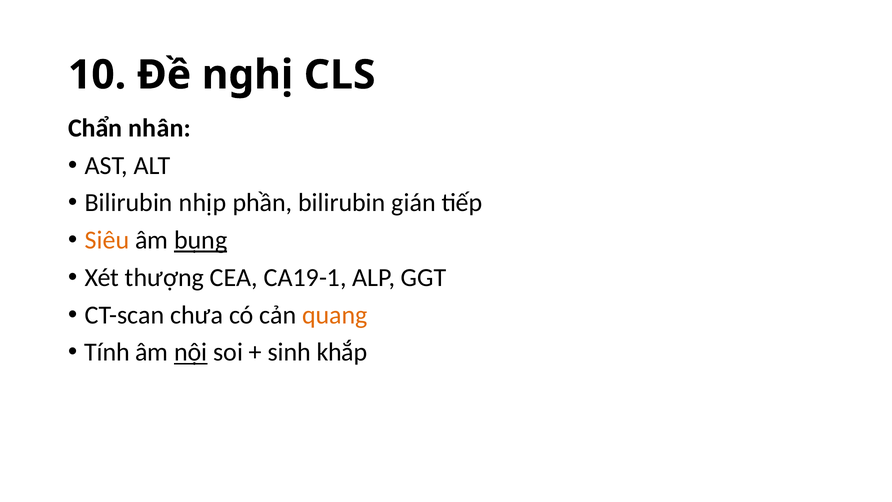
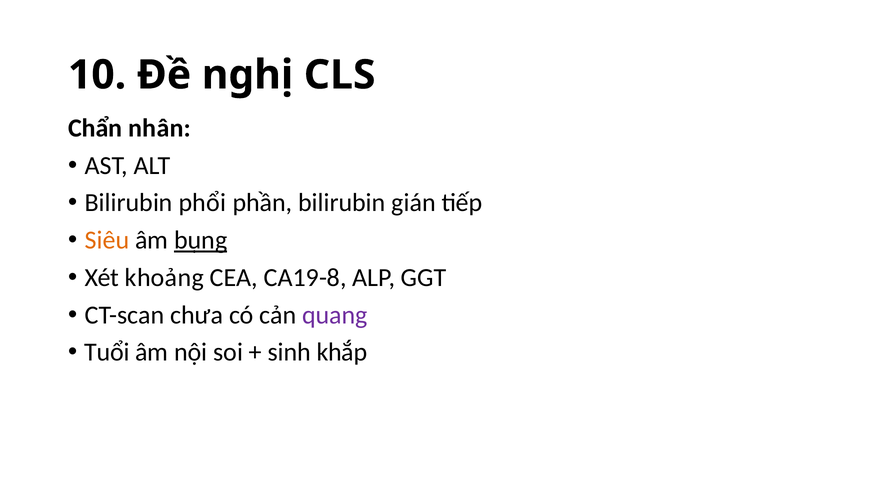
nhịp: nhịp -> phổi
thượng: thượng -> khoảng
CA19-1: CA19-1 -> CA19-8
quang colour: orange -> purple
Tính: Tính -> Tuổi
nội underline: present -> none
